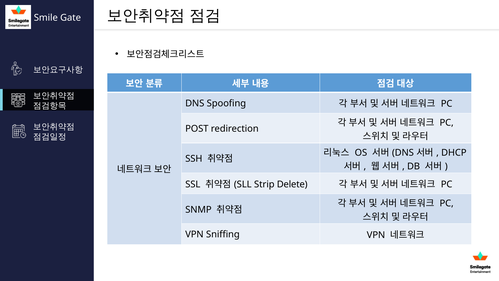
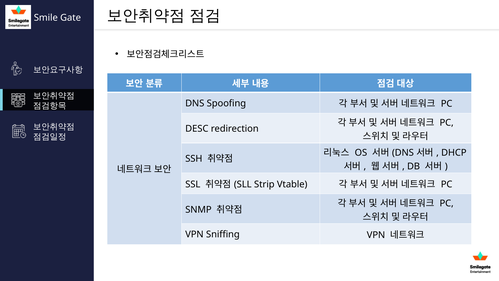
POST: POST -> DESC
Delete: Delete -> Vtable
